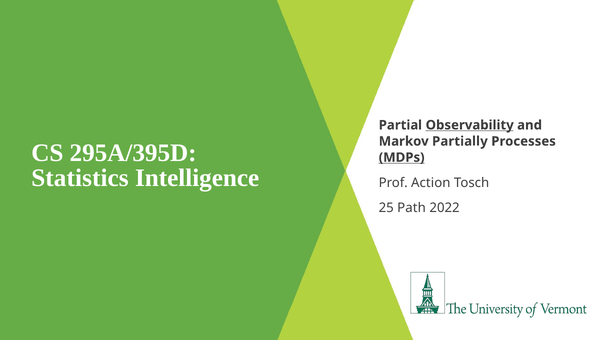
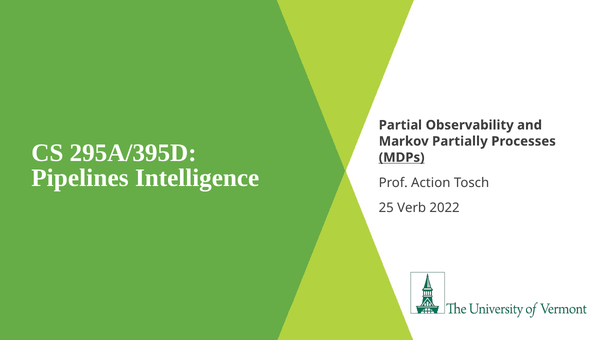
Observability underline: present -> none
Statistics: Statistics -> Pipelines
Path: Path -> Verb
